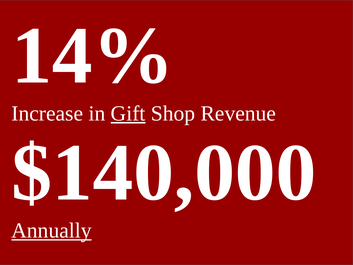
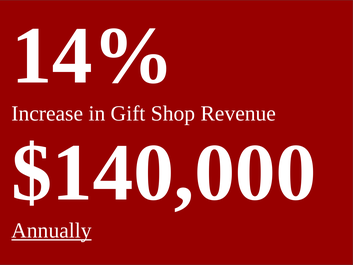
Gift underline: present -> none
